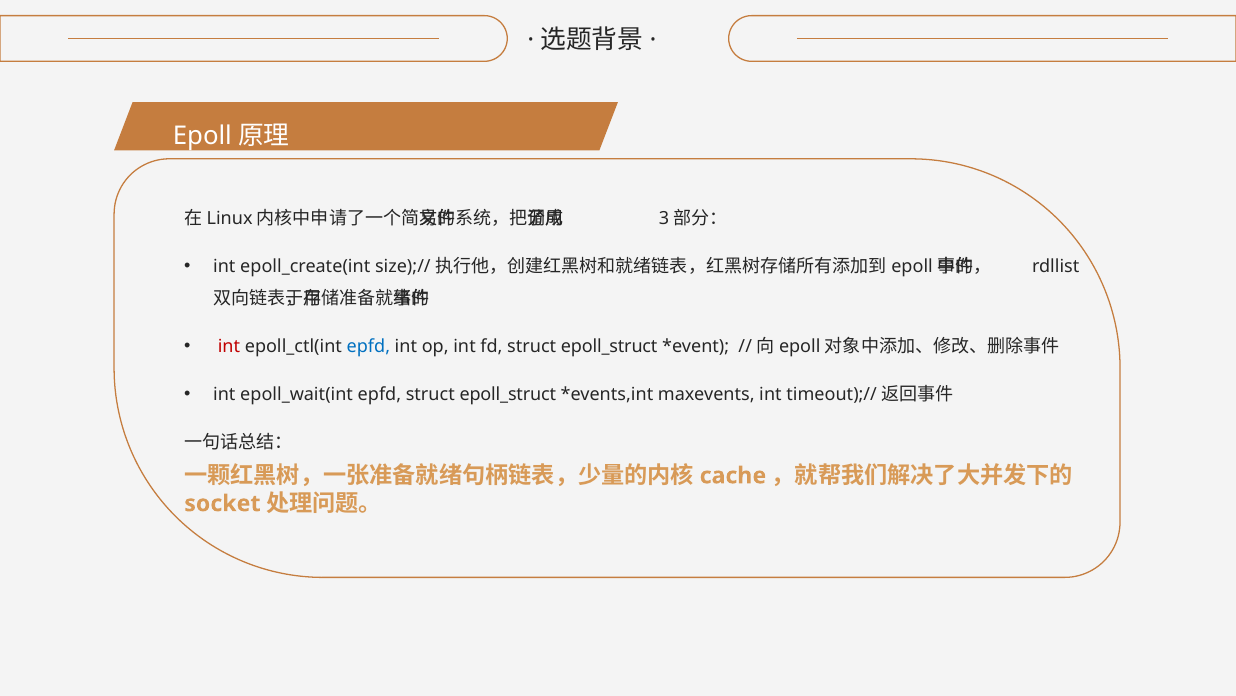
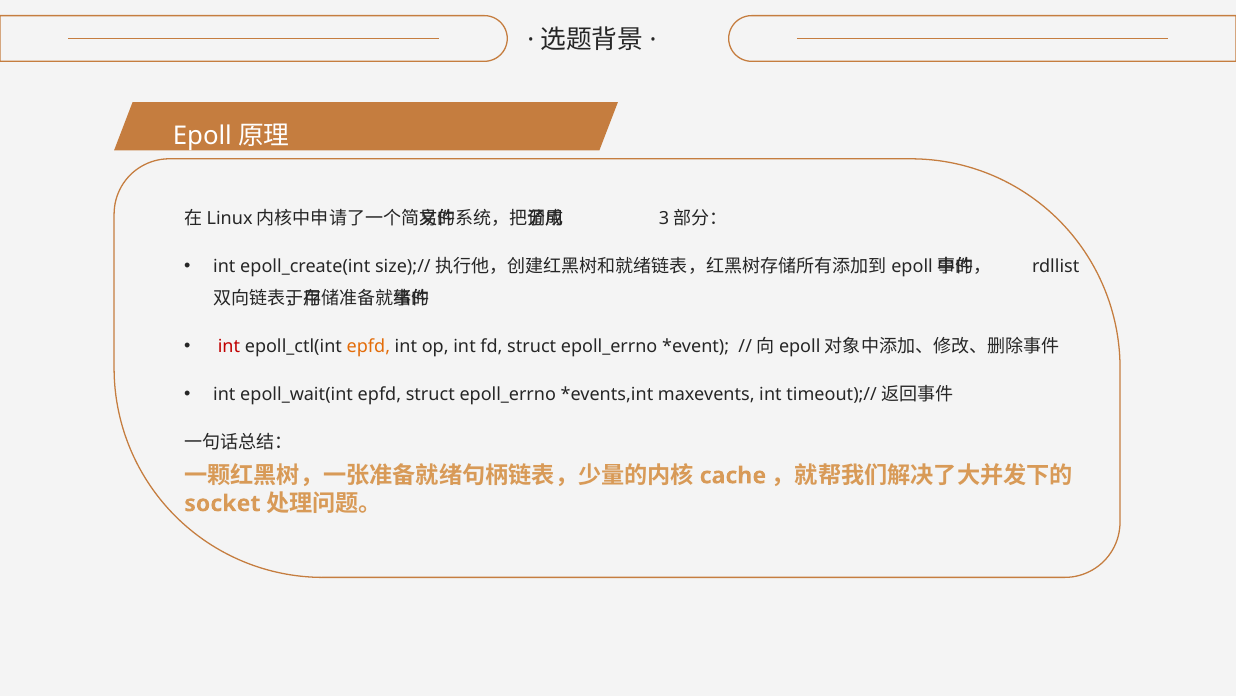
epfd at (368, 347) colour: blue -> orange
fd struct epoll_struct: epoll_struct -> epoll_errno
epfd struct epoll_struct: epoll_struct -> epoll_errno
